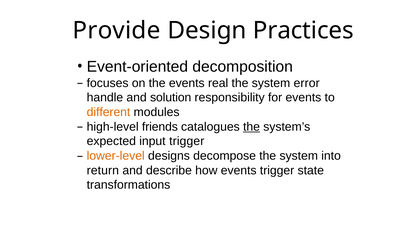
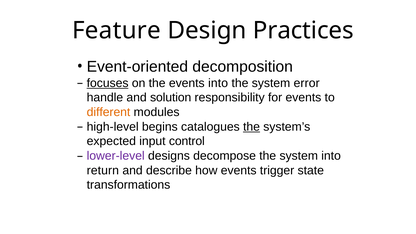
Provide: Provide -> Feature
focuses underline: none -> present
events real: real -> into
friends: friends -> begins
input trigger: trigger -> control
lower-level colour: orange -> purple
